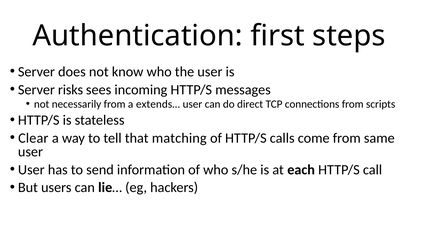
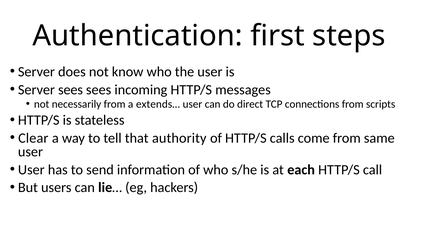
Server risks: risks -> sees
matching: matching -> authority
